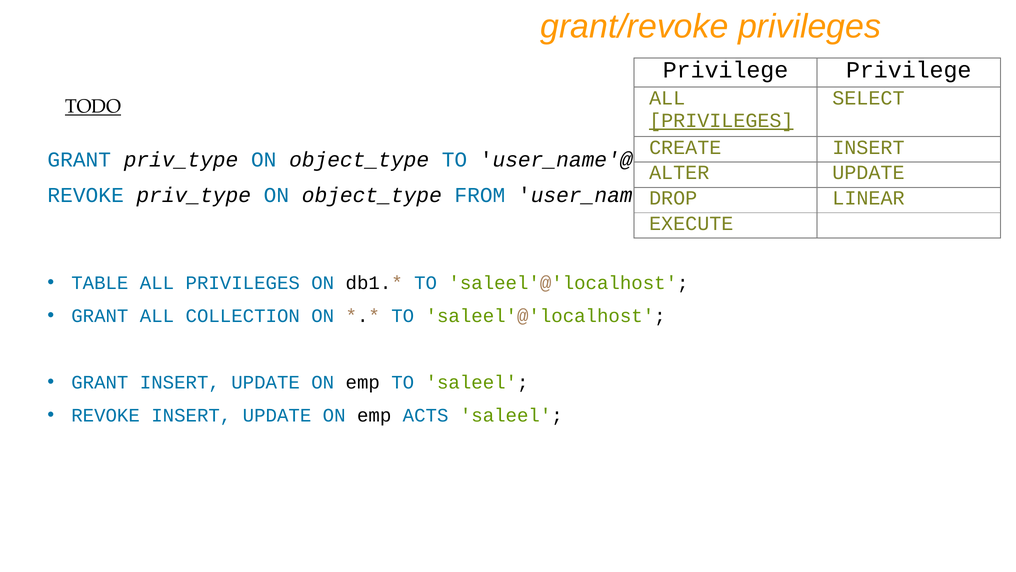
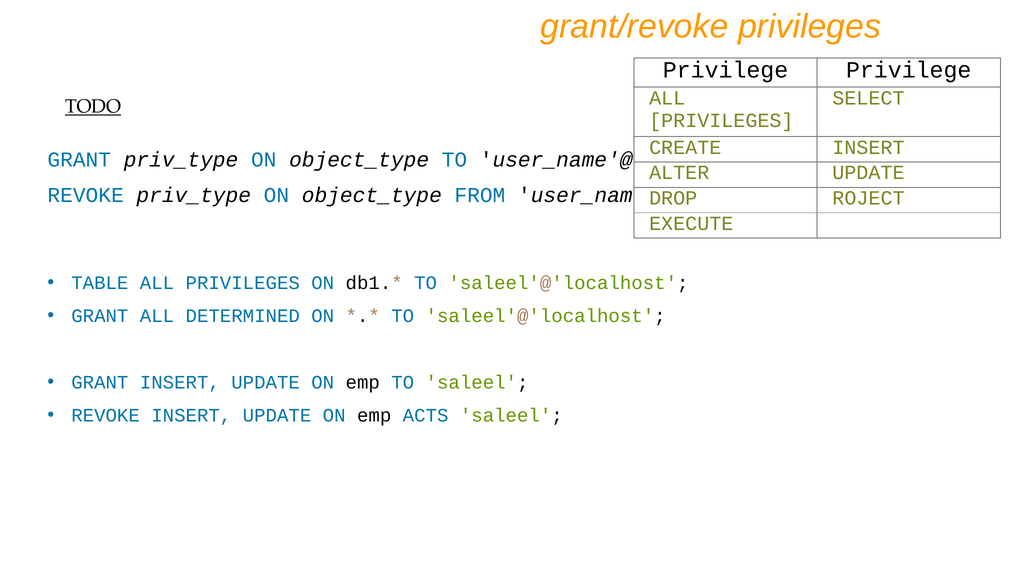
PRIVILEGES at (721, 121) underline: present -> none
LINEAR: LINEAR -> ROJECT
COLLECTION: COLLECTION -> DETERMINED
